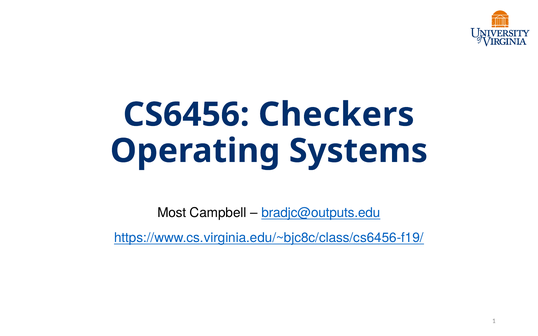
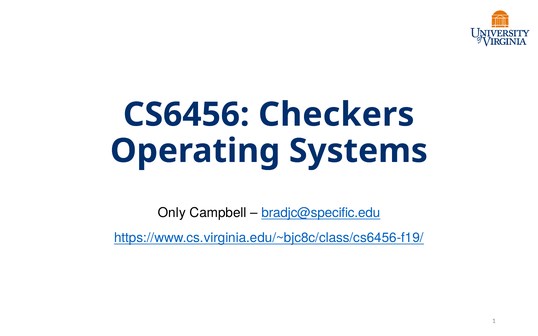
Most: Most -> Only
bradjc@outputs.edu: bradjc@outputs.edu -> bradjc@specific.edu
